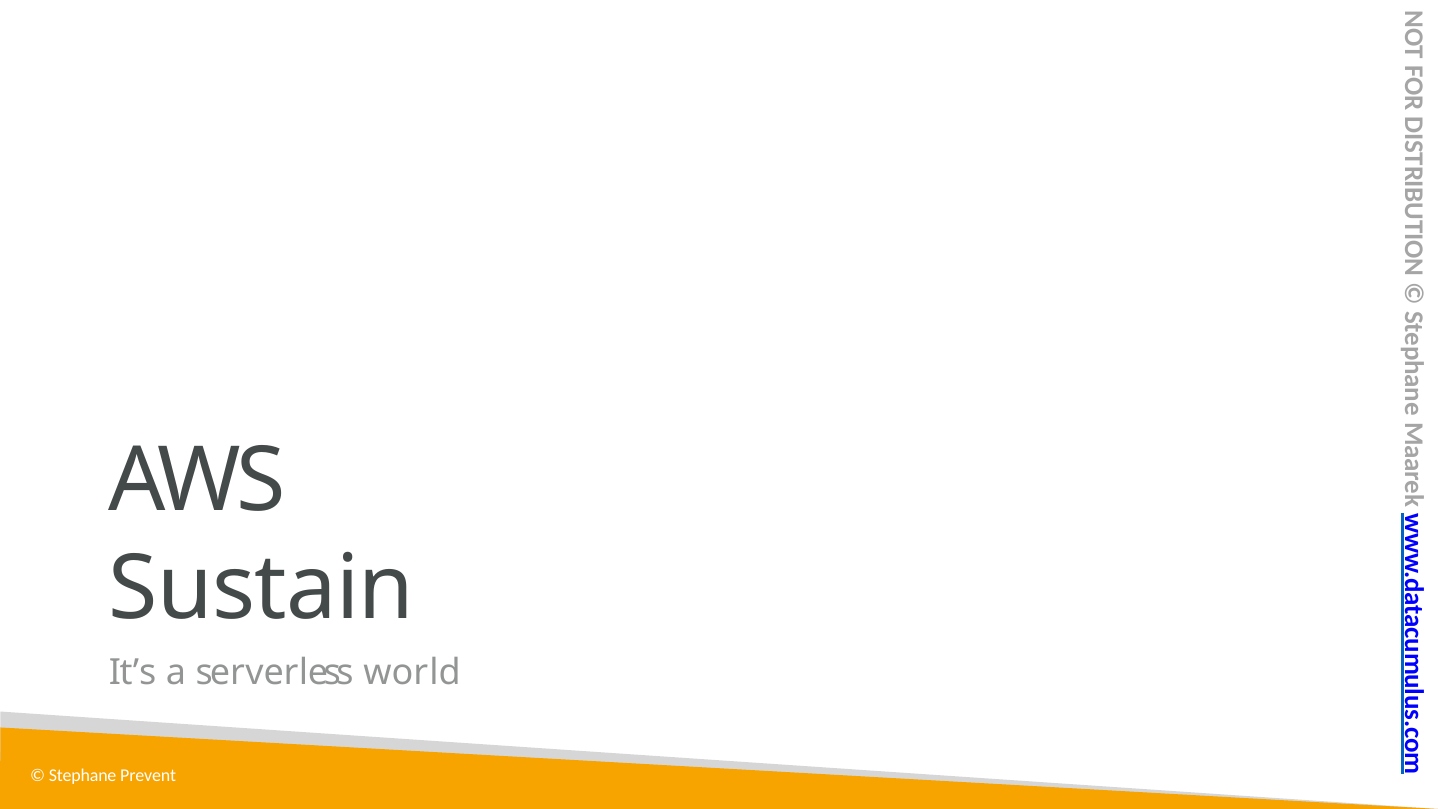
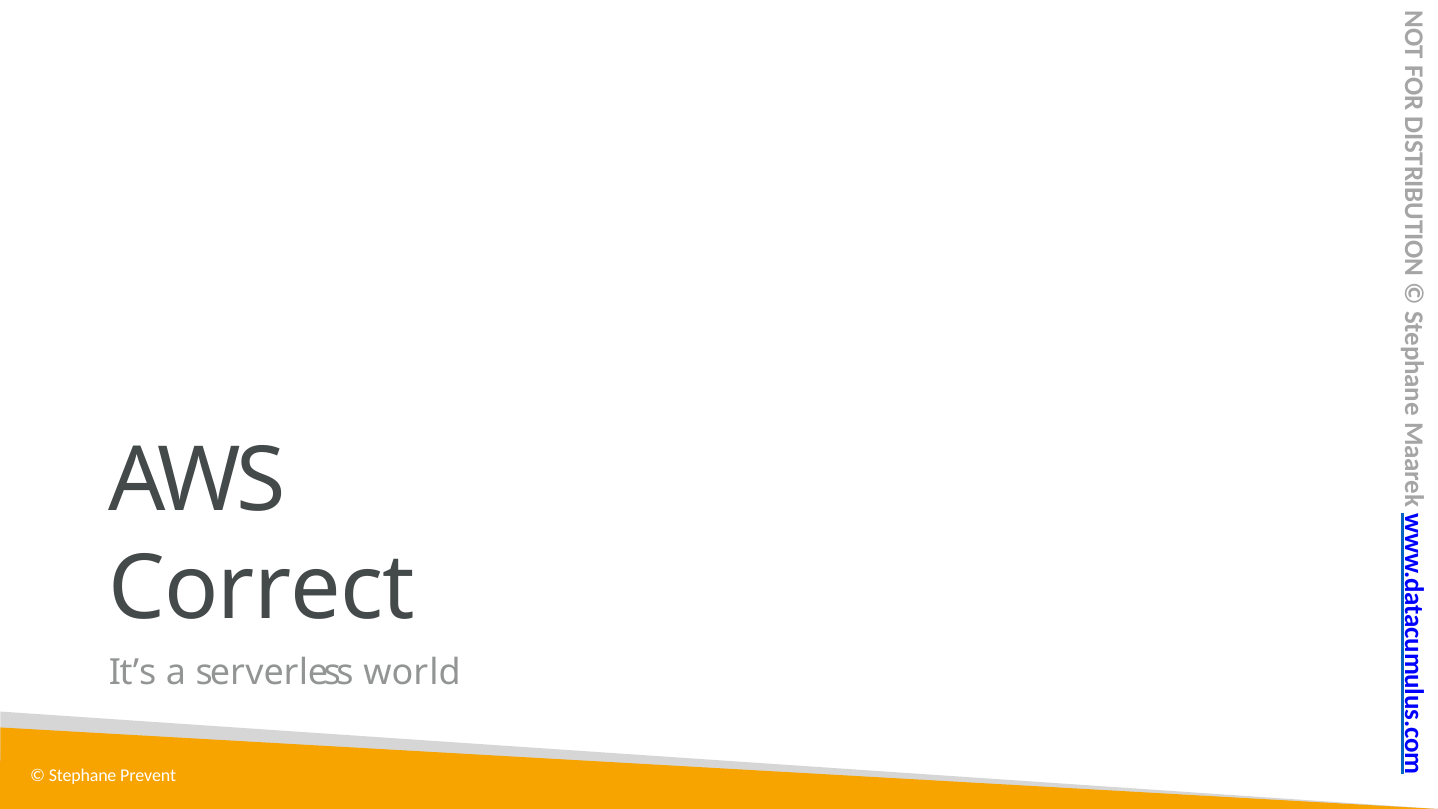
Sustain: Sustain -> Correct
